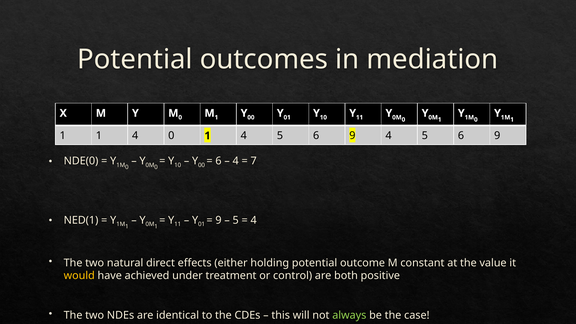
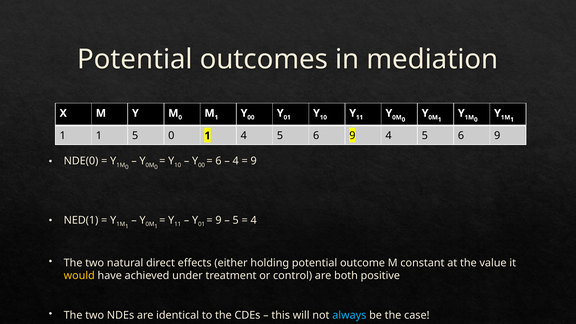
1 1 4: 4 -> 5
7 at (254, 161): 7 -> 9
always colour: light green -> light blue
